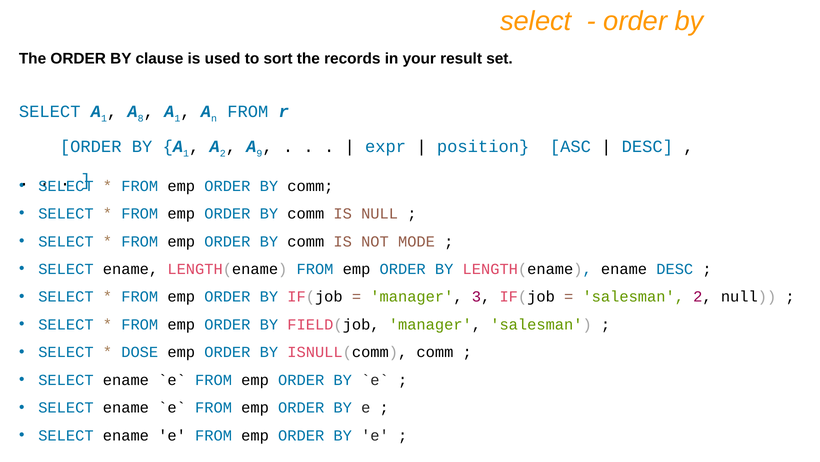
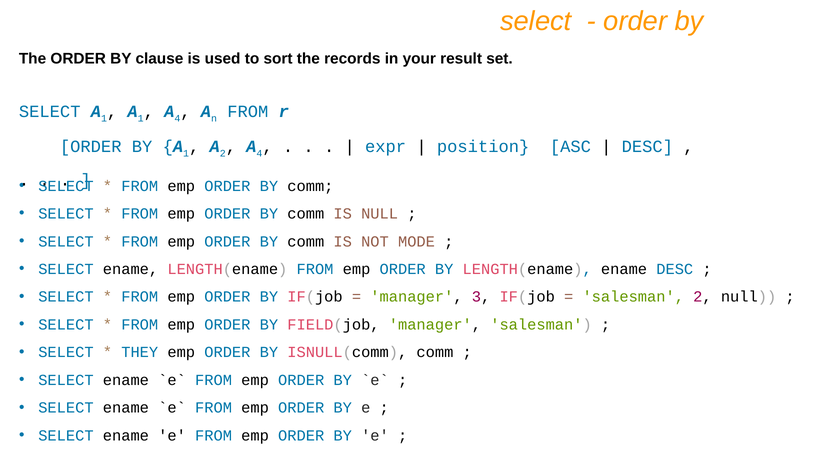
8 at (141, 118): 8 -> 1
1 at (177, 118): 1 -> 4
9 at (259, 153): 9 -> 4
DOSE: DOSE -> THEY
